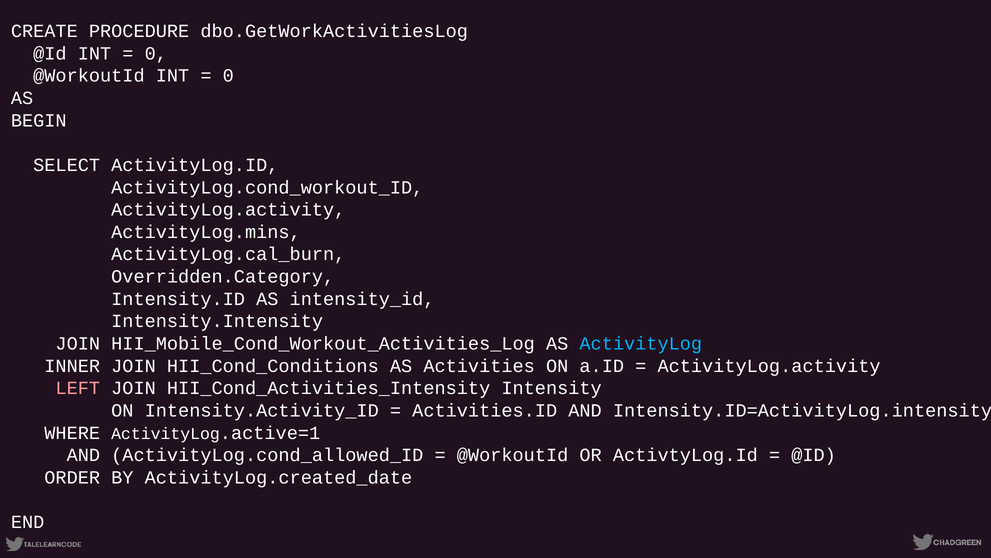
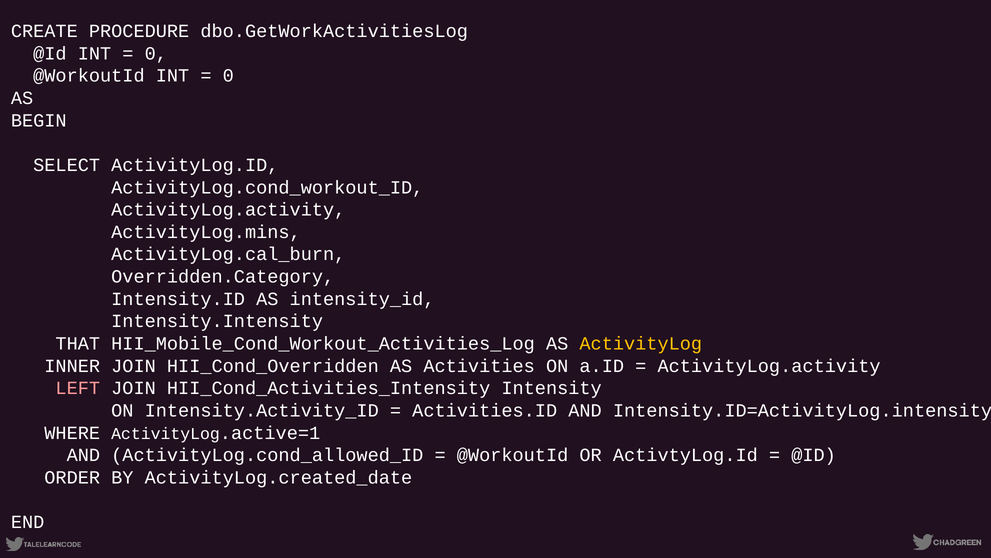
JOIN at (78, 343): JOIN -> THAT
ActivityLog colour: light blue -> yellow
HII_Cond_Conditions: HII_Cond_Conditions -> HII_Cond_Overridden
